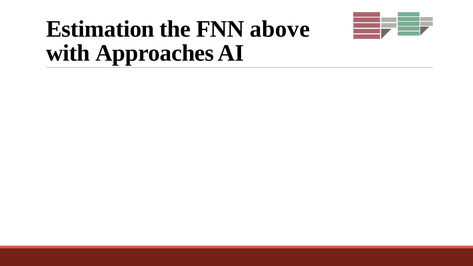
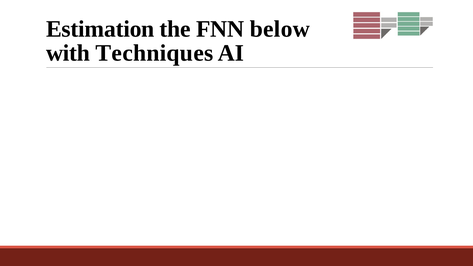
above: above -> below
Approaches: Approaches -> Techniques
